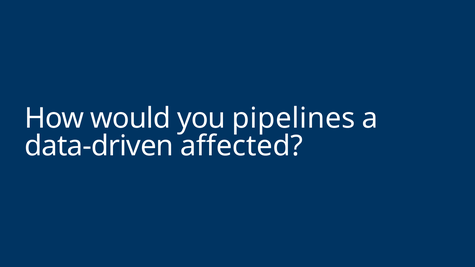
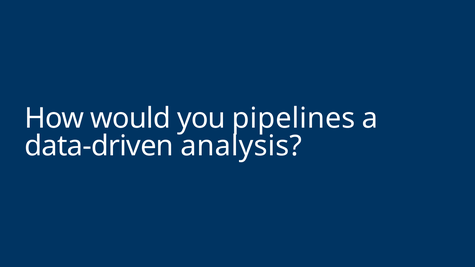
affected: affected -> analysis
